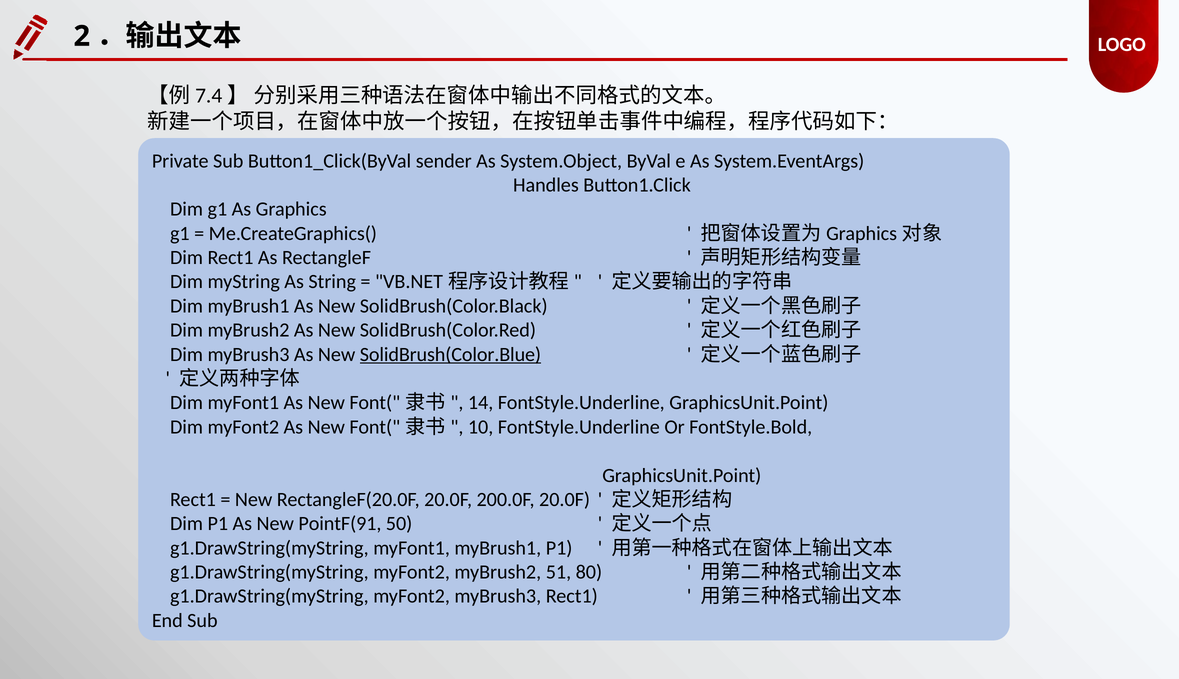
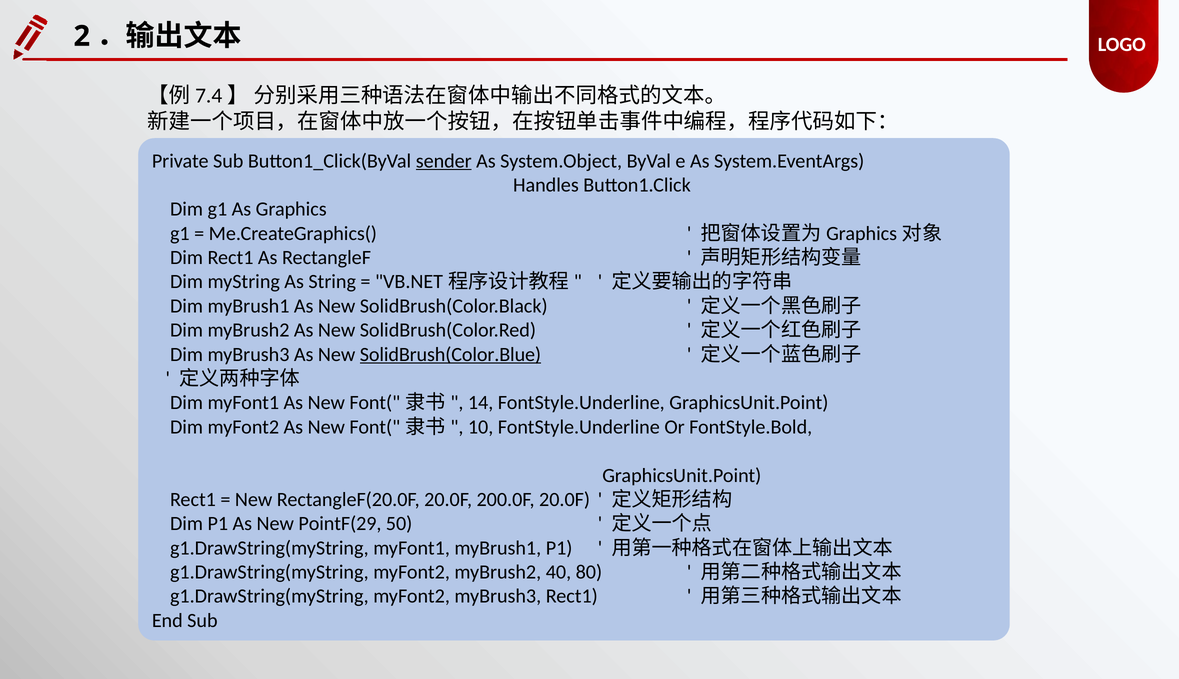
sender underline: none -> present
PointF(91: PointF(91 -> PointF(29
51: 51 -> 40
